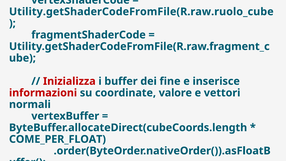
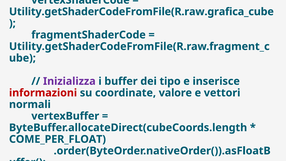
Utility.getShaderCodeFromFile(R.raw.ruolo_cube: Utility.getShaderCodeFromFile(R.raw.ruolo_cube -> Utility.getShaderCodeFromFile(R.raw.grafica_cube
Inizializza colour: red -> purple
dei fine: fine -> tipo
